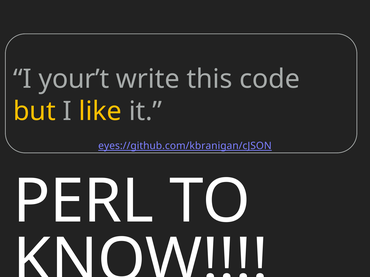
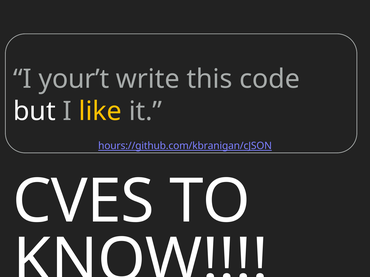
but colour: yellow -> white
eyes://github.com/kbranigan/cJSON: eyes://github.com/kbranigan/cJSON -> hours://github.com/kbranigan/cJSON
PERL: PERL -> CVES
